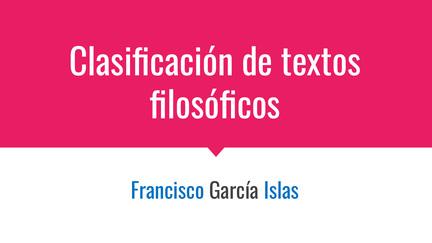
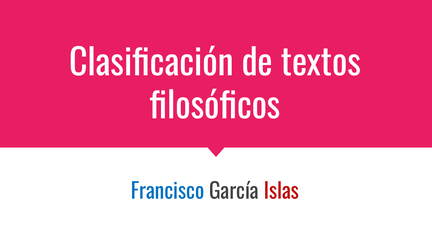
Islas colour: blue -> red
